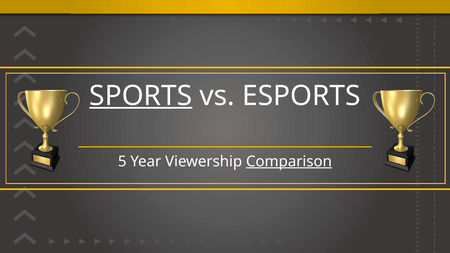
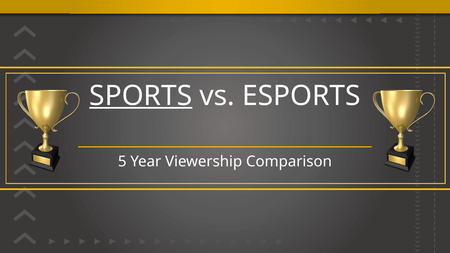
Comparison underline: present -> none
